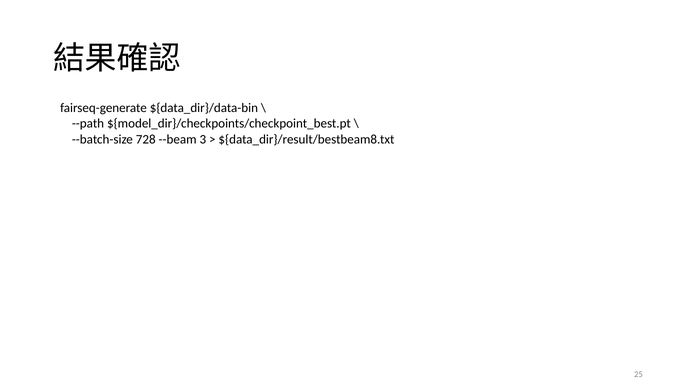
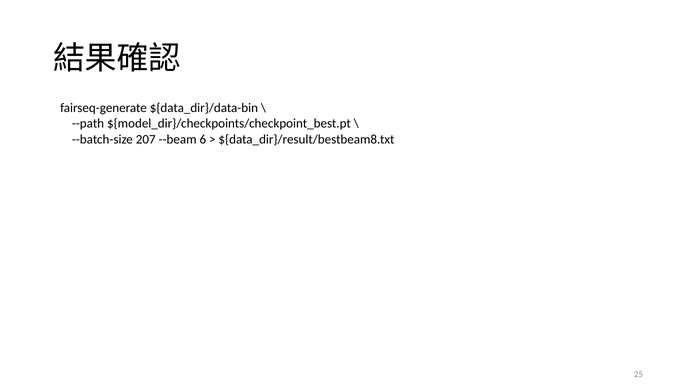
728: 728 -> 207
3: 3 -> 6
